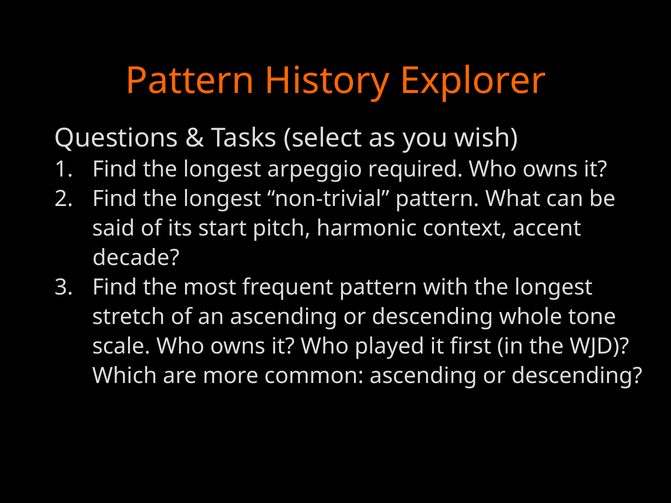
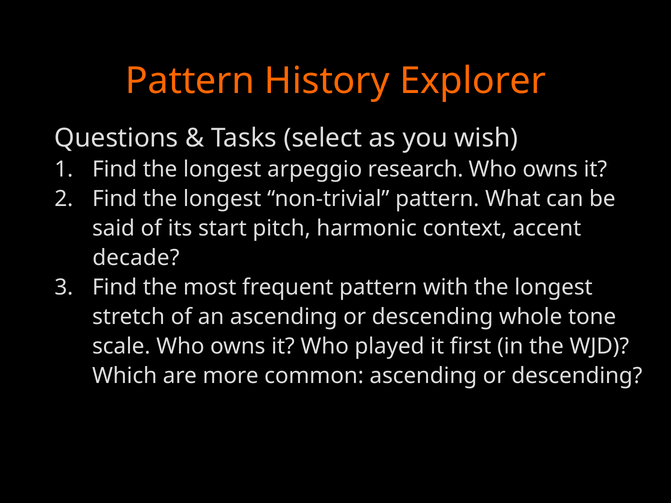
required: required -> research
